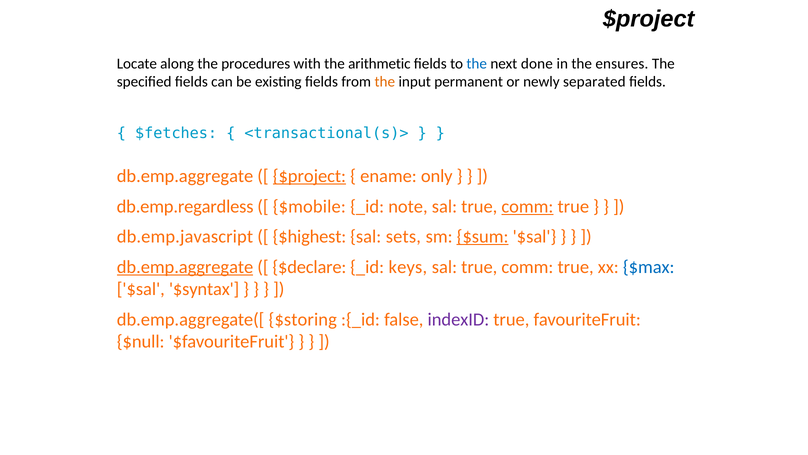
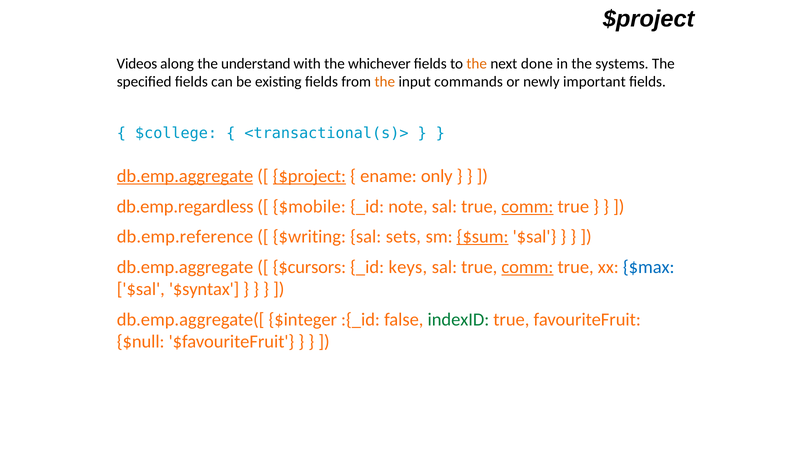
Locate: Locate -> Videos
procedures: procedures -> understand
arithmetic: arithmetic -> whichever
the at (477, 64) colour: blue -> orange
ensures: ensures -> systems
permanent: permanent -> commands
separated: separated -> important
$fetches: $fetches -> $college
db.emp.aggregate at (185, 176) underline: none -> present
db.emp.javascript: db.emp.javascript -> db.emp.reference
$highest: $highest -> $writing
db.emp.aggregate at (185, 267) underline: present -> none
$declare: $declare -> $cursors
comm at (527, 267) underline: none -> present
$storing: $storing -> $integer
indexID colour: purple -> green
